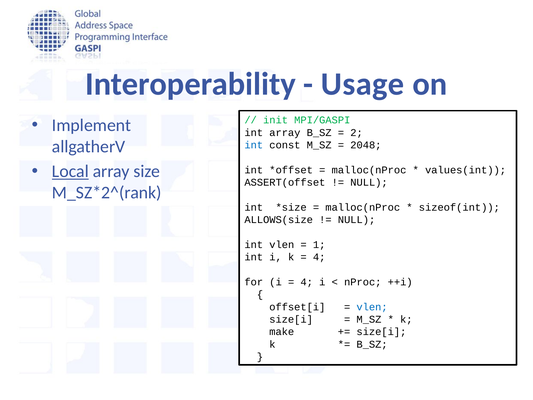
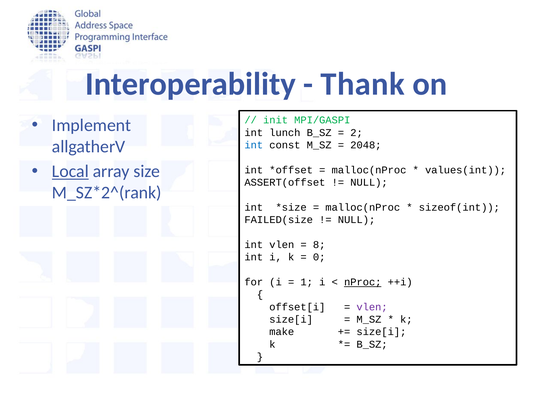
Usage: Usage -> Thank
int array: array -> lunch
ALLOWS(size: ALLOWS(size -> FAILED(size
1: 1 -> 8
4 at (319, 257): 4 -> 0
4 at (307, 282): 4 -> 1
nProc underline: none -> present
vlen at (372, 307) colour: blue -> purple
